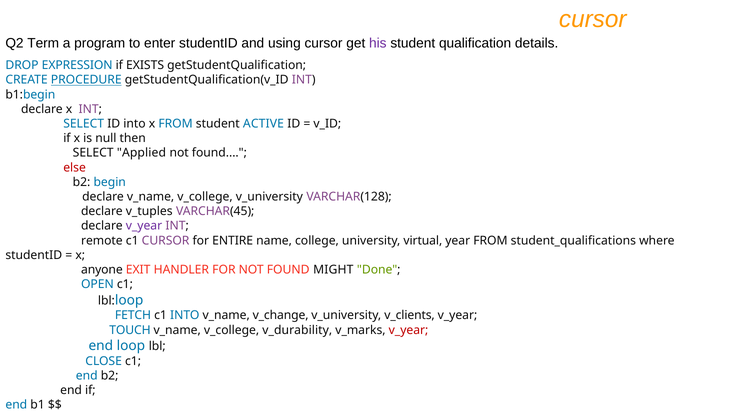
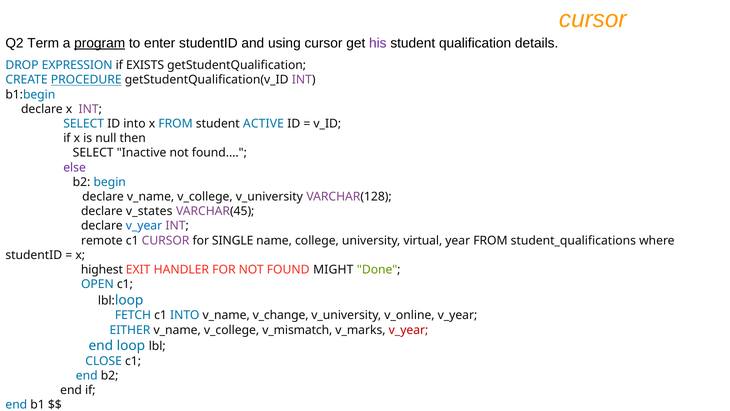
program underline: none -> present
Applied: Applied -> Inactive
else colour: red -> purple
v_tuples: v_tuples -> v_states
v_year at (144, 226) colour: purple -> blue
ENTIRE: ENTIRE -> SINGLE
anyone: anyone -> highest
v_clients: v_clients -> v_online
TOUCH: TOUCH -> EITHER
v_durability: v_durability -> v_mismatch
